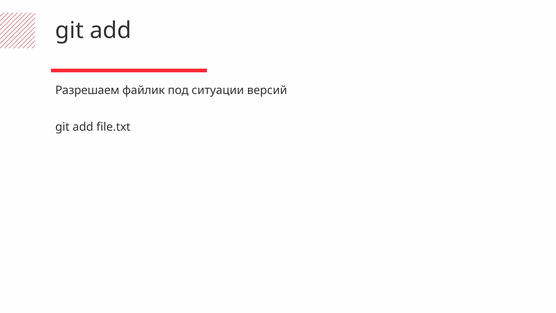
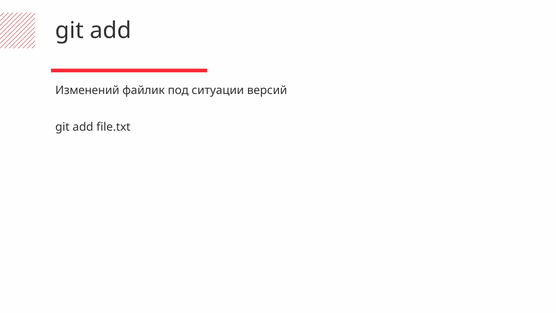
Разрешаем: Разрешаем -> Изменений
